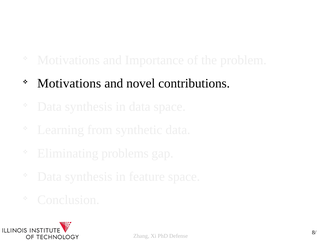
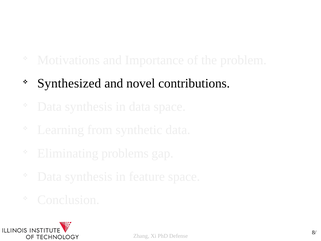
Motivations at (69, 83): Motivations -> Synthesized
